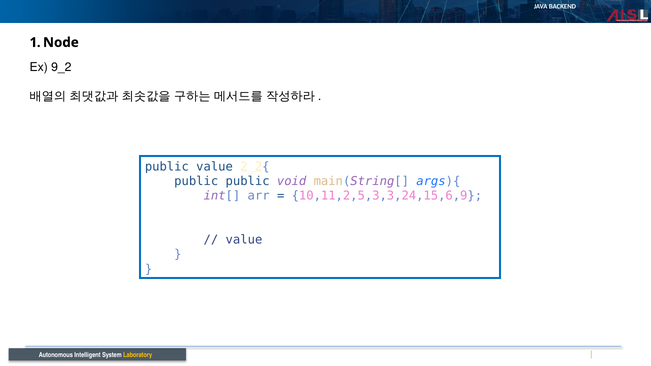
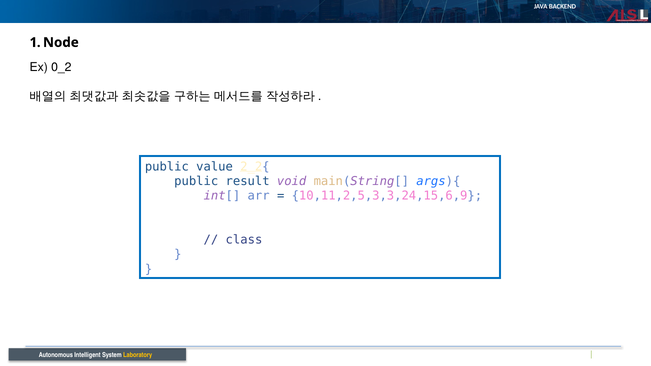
9_2: 9_2 -> 0_2
public public: public -> result
value at (244, 240): value -> class
